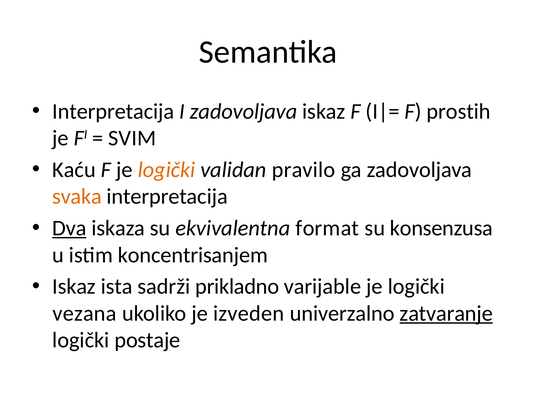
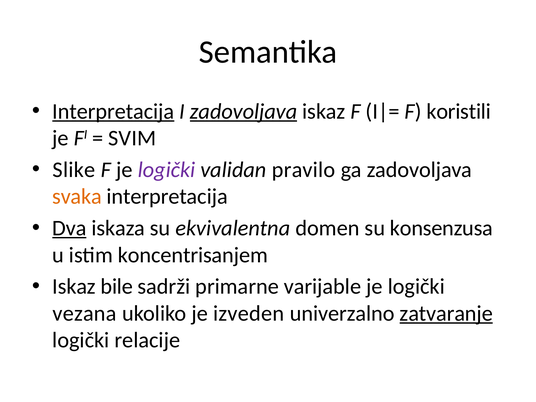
Interpretacija at (113, 111) underline: none -> present
zadovoljava at (244, 111) underline: none -> present
prostih: prostih -> koristili
Kaću: Kaću -> Slike
logički at (167, 170) colour: orange -> purple
format: format -> domen
ista: ista -> bile
prikladno: prikladno -> primarne
postaje: postaje -> relacije
